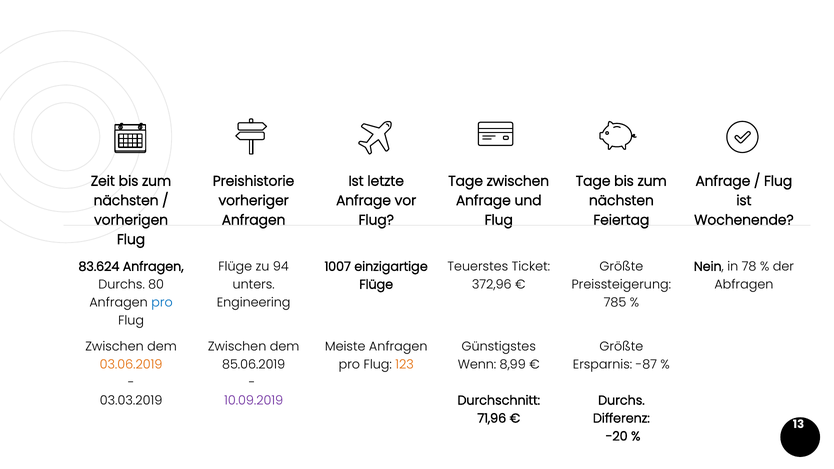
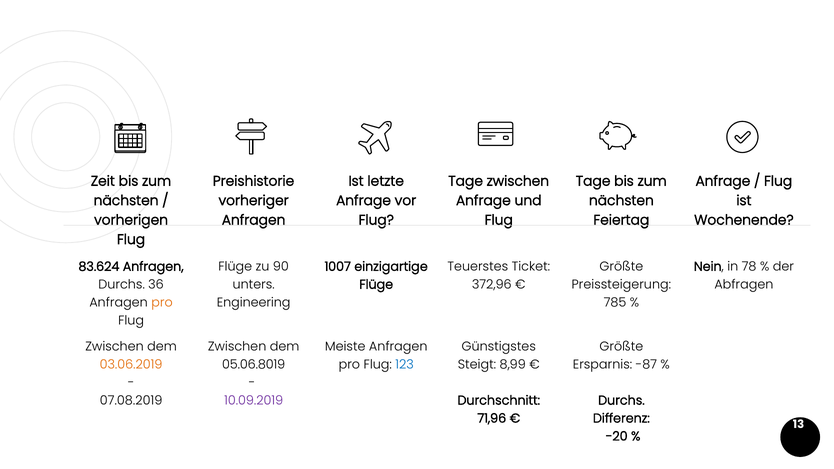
94: 94 -> 90
80: 80 -> 36
pro at (162, 303) colour: blue -> orange
85.06.2019: 85.06.2019 -> 05.06.8019
123 colour: orange -> blue
Wenn: Wenn -> Steigt
03.03.2019: 03.03.2019 -> 07.08.2019
